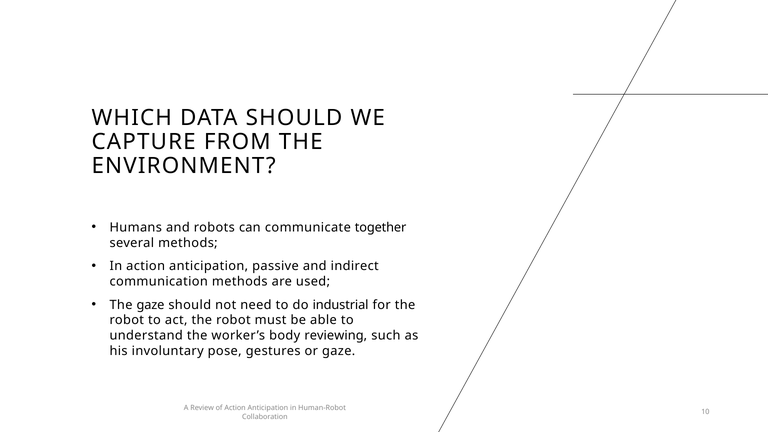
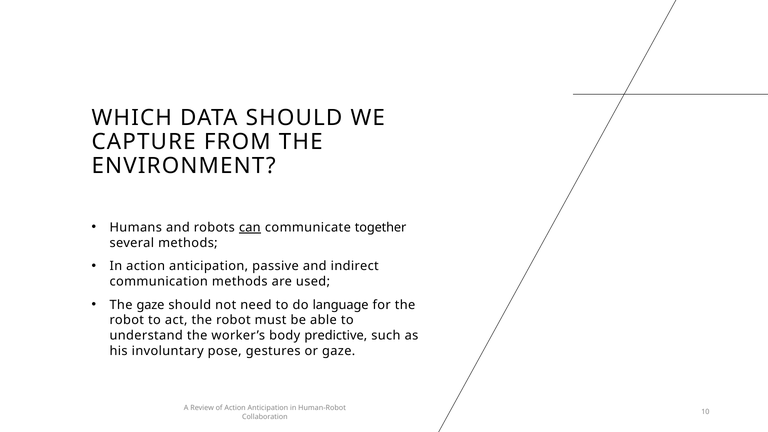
can underline: none -> present
industrial: industrial -> language
reviewing: reviewing -> predictive
